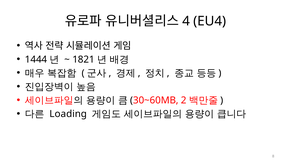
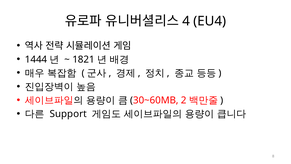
Loading: Loading -> Support
